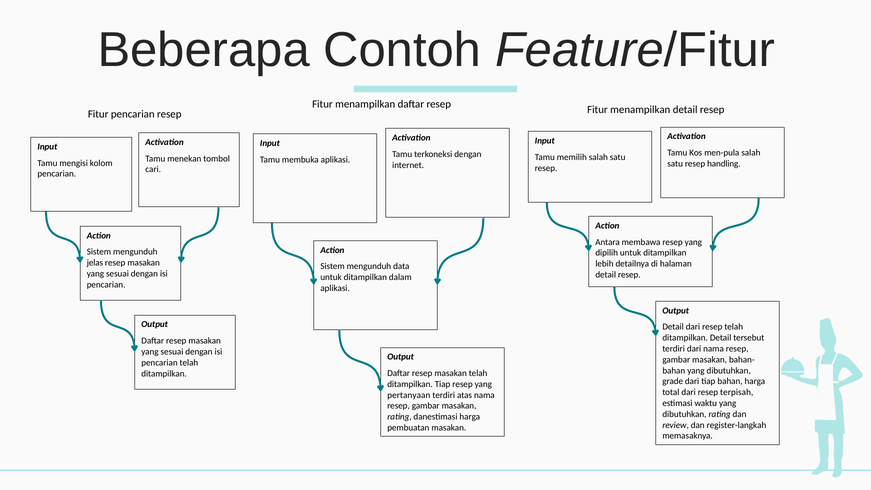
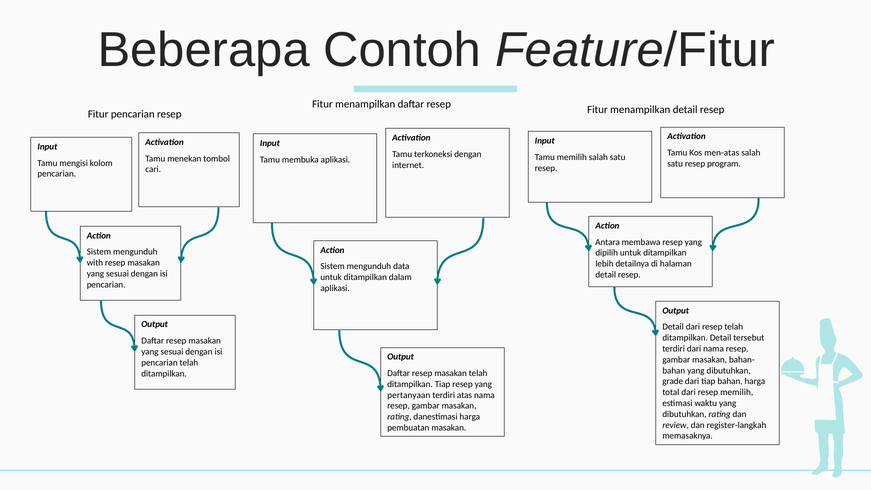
men-pula: men-pula -> men-atas
handling: handling -> program
jelas: jelas -> with
resep terpisah: terpisah -> memilih
